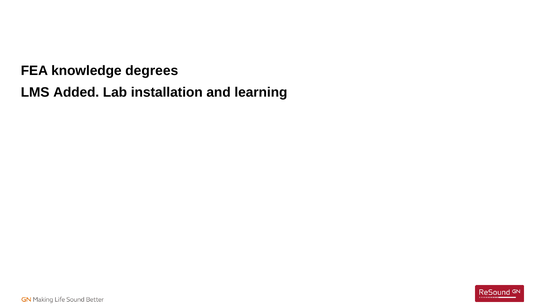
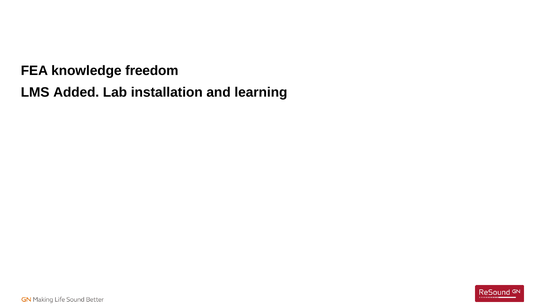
degrees: degrees -> freedom
